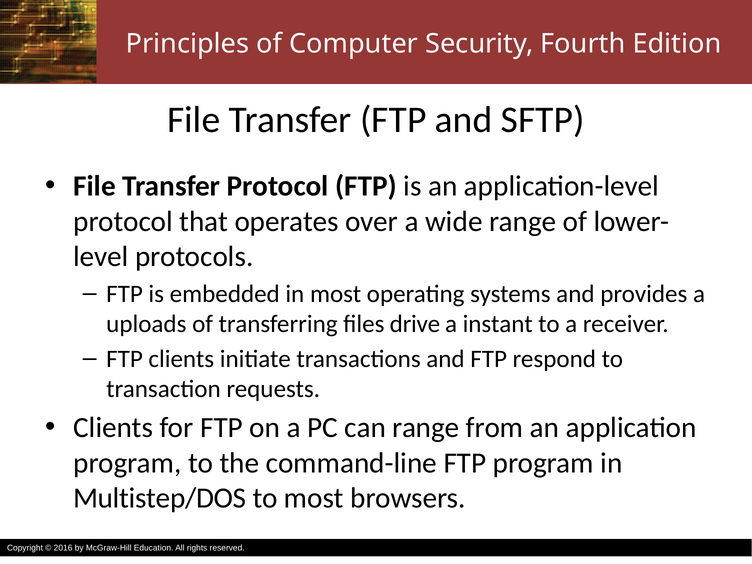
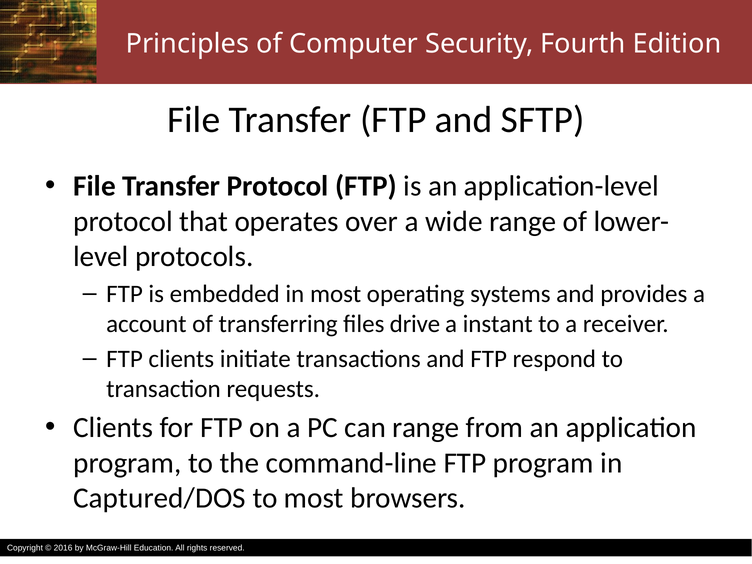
uploads: uploads -> account
Multistep/DOS: Multistep/DOS -> Captured/DOS
